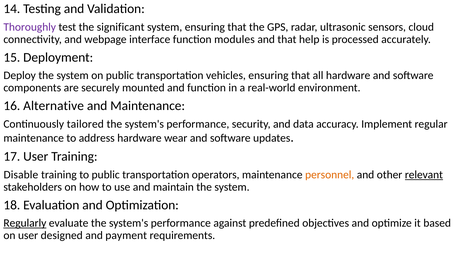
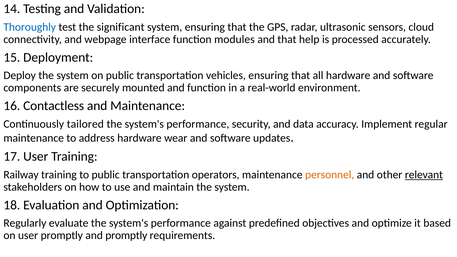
Thoroughly colour: purple -> blue
Alternative: Alternative -> Contactless
Disable: Disable -> Railway
Regularly underline: present -> none
user designed: designed -> promptly
and payment: payment -> promptly
